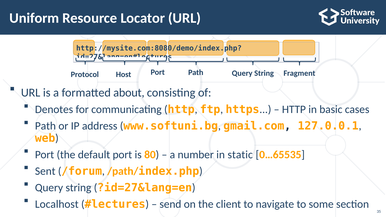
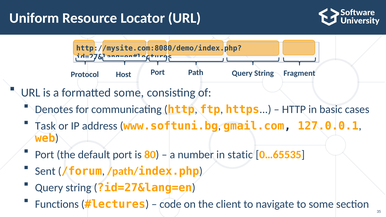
formatted about: about -> some
Path at (45, 126): Path -> Task
Localhost: Localhost -> Functions
send: send -> code
